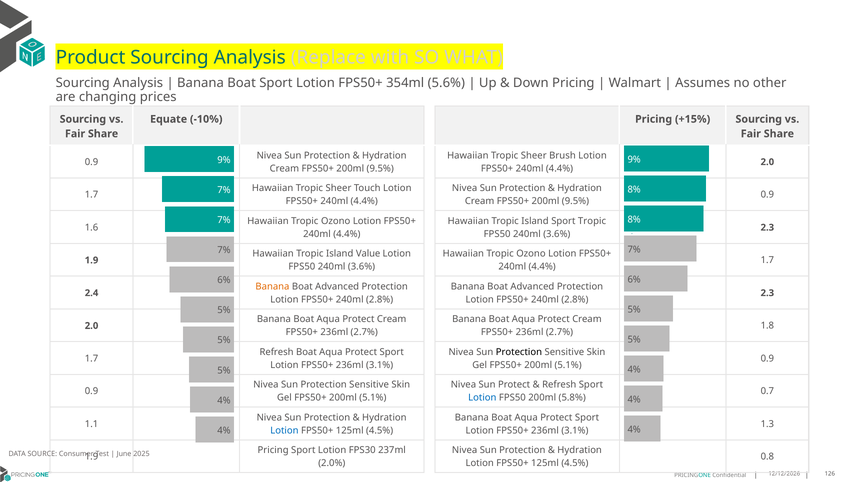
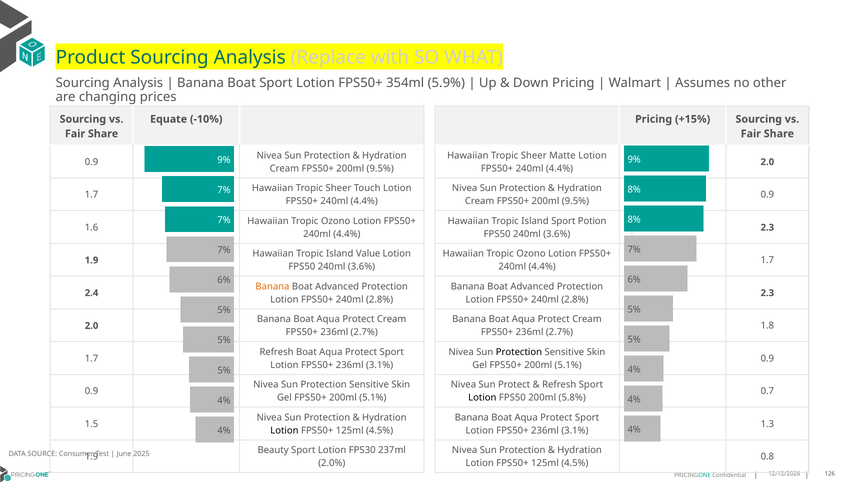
5.6%: 5.6% -> 5.9%
Brush: Brush -> Matte
Sport Tropic: Tropic -> Potion
Lotion at (482, 397) colour: blue -> black
1.1: 1.1 -> 1.5
Lotion at (284, 430) colour: blue -> black
Pricing at (273, 450): Pricing -> Beauty
